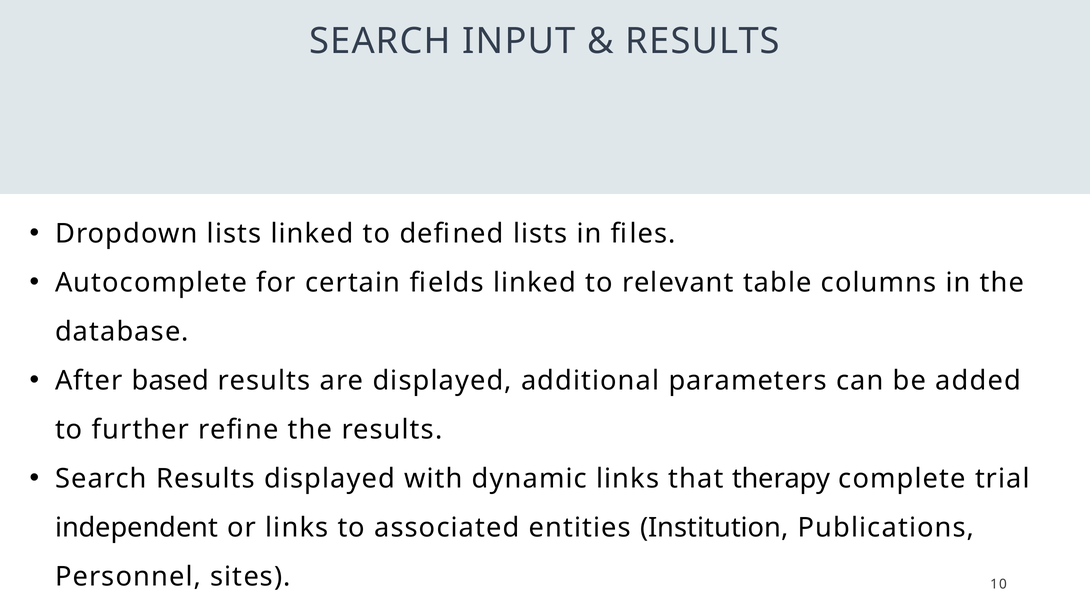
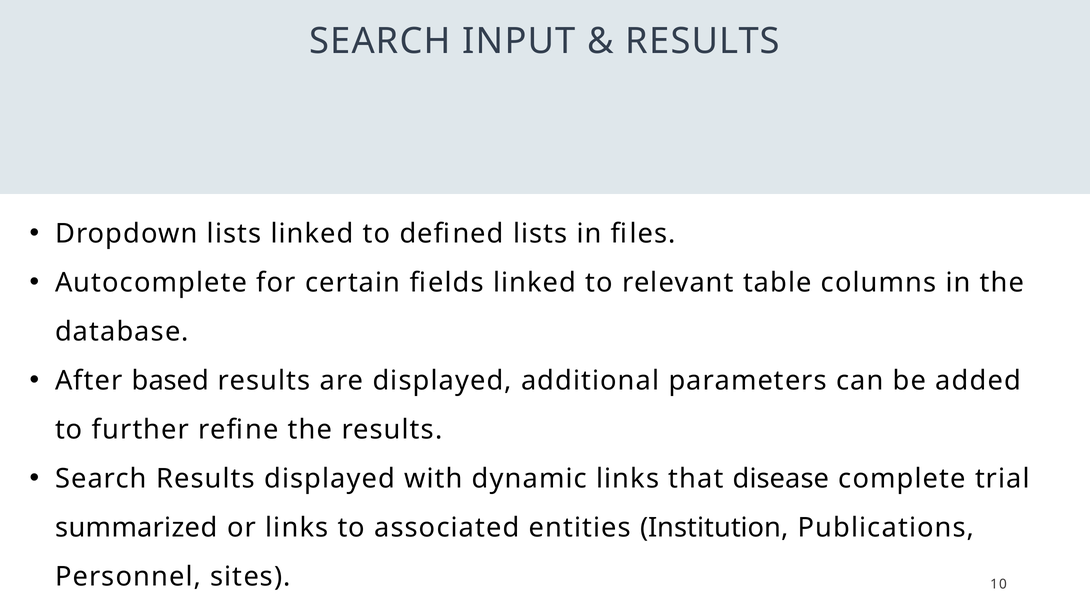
therapy: therapy -> disease
independent: independent -> summarized
